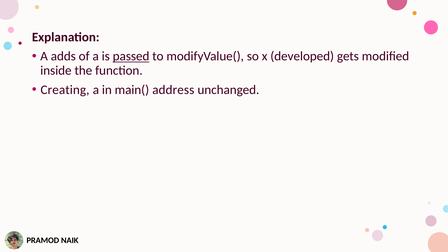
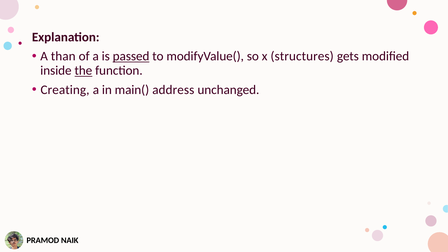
adds: adds -> than
developed: developed -> structures
the underline: none -> present
